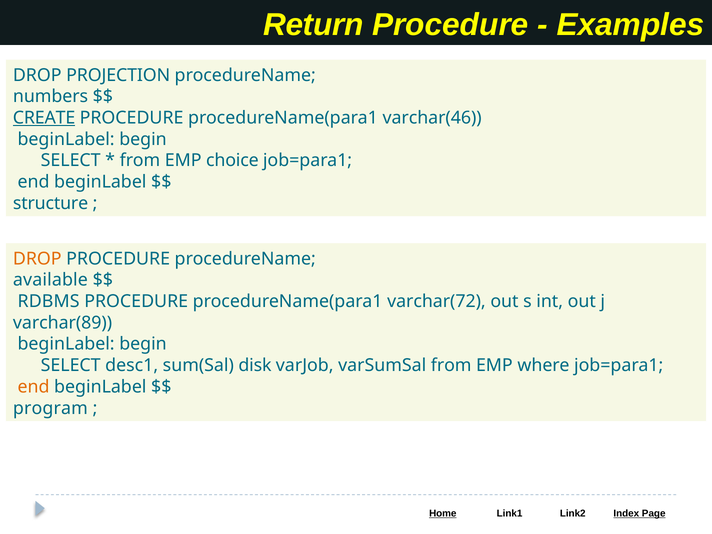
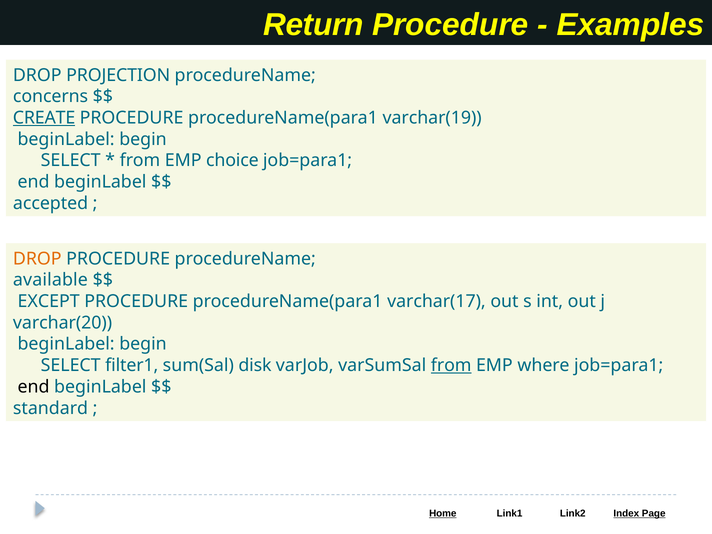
numbers: numbers -> concerns
varchar(46: varchar(46 -> varchar(19
structure: structure -> accepted
RDBMS: RDBMS -> EXCEPT
varchar(72: varchar(72 -> varchar(17
varchar(89: varchar(89 -> varchar(20
desc1: desc1 -> filter1
from at (451, 365) underline: none -> present
end at (34, 387) colour: orange -> black
program: program -> standard
